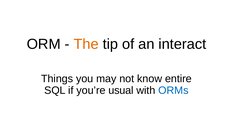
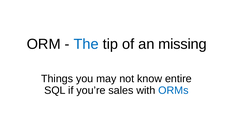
The colour: orange -> blue
interact: interact -> missing
usual: usual -> sales
